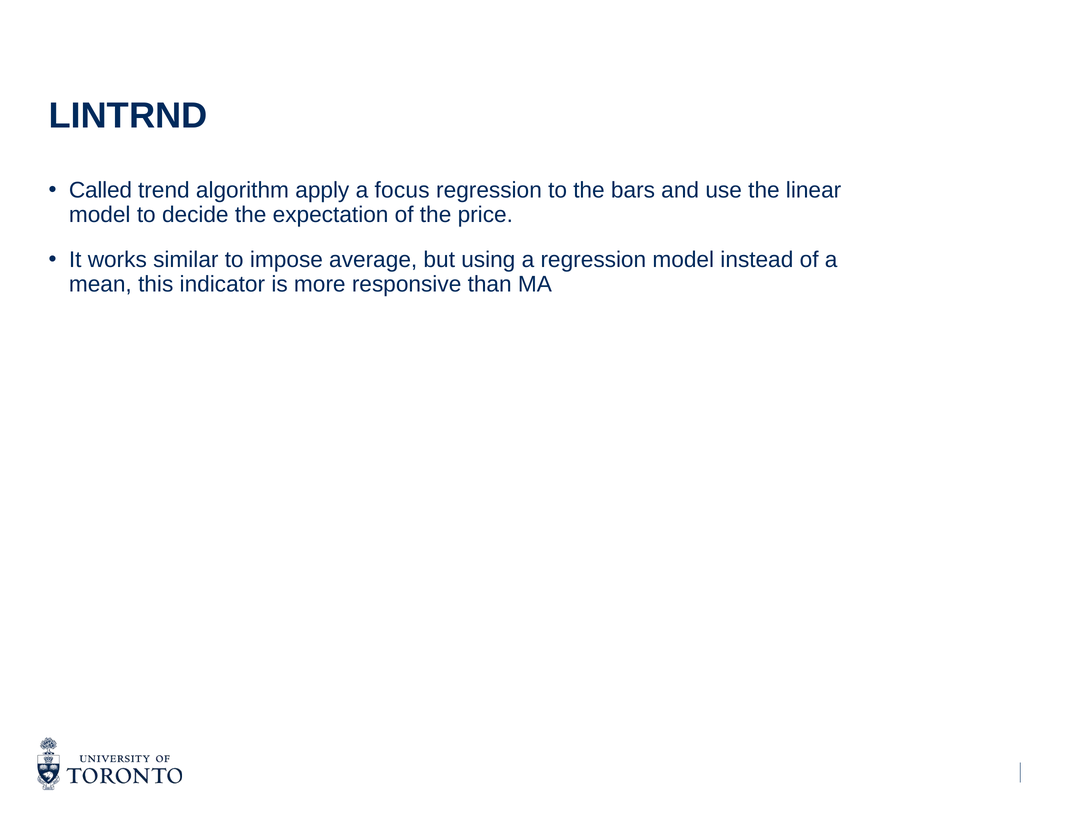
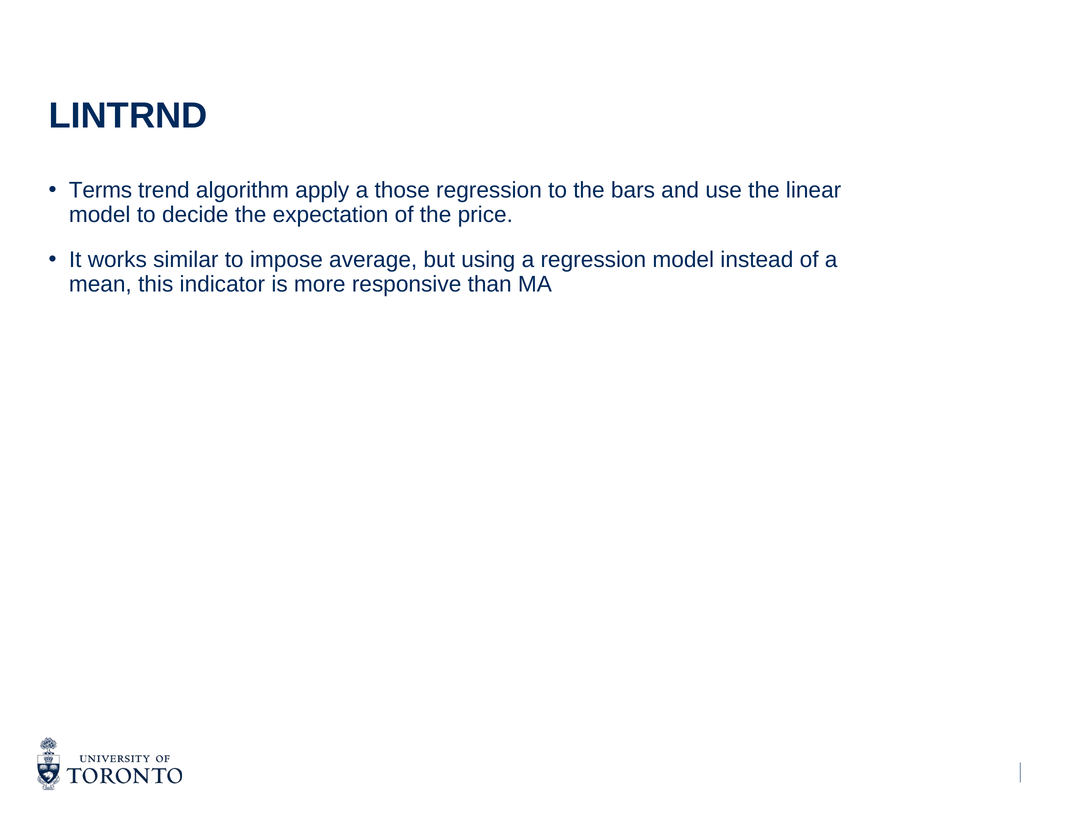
Called: Called -> Terms
focus: focus -> those
